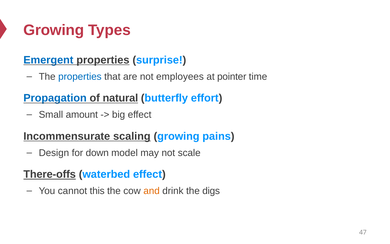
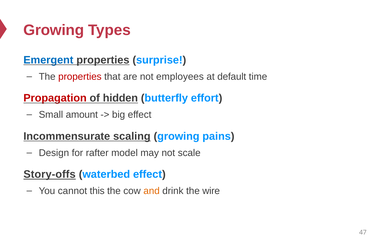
properties at (80, 77) colour: blue -> red
pointer: pointer -> default
Propagation colour: blue -> red
natural: natural -> hidden
down: down -> rafter
There-offs: There-offs -> Story-offs
digs: digs -> wire
